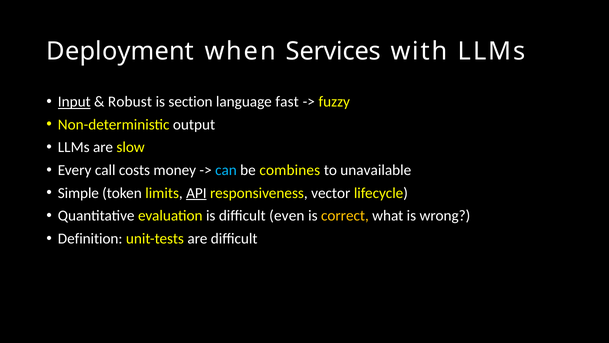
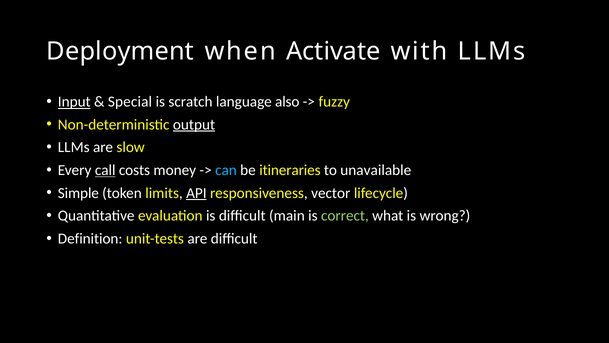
Services: Services -> Activate
Robust: Robust -> Special
section: section -> scratch
fast: fast -> also
output underline: none -> present
call underline: none -> present
combines: combines -> itineraries
even: even -> main
correct colour: yellow -> light green
